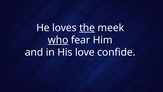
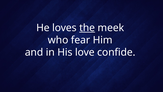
who underline: present -> none
